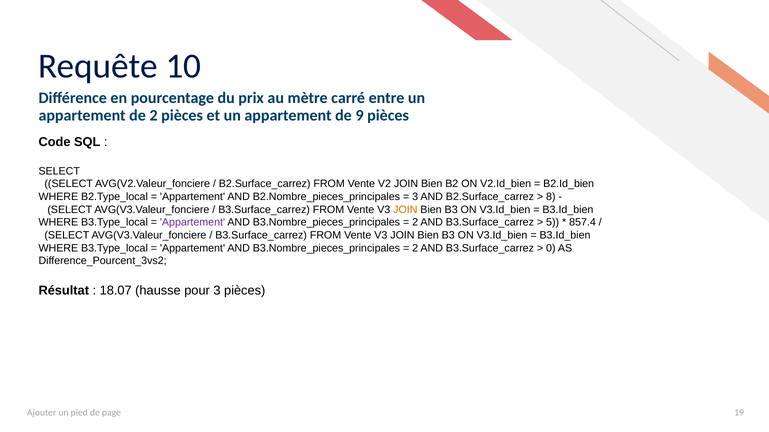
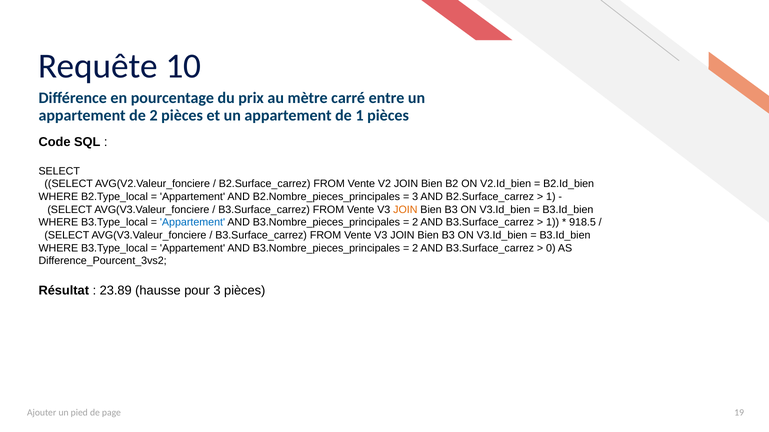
de 9: 9 -> 1
8 at (551, 197): 8 -> 1
Appartement at (193, 223) colour: purple -> blue
5 at (553, 223): 5 -> 1
857.4: 857.4 -> 918.5
18.07: 18.07 -> 23.89
